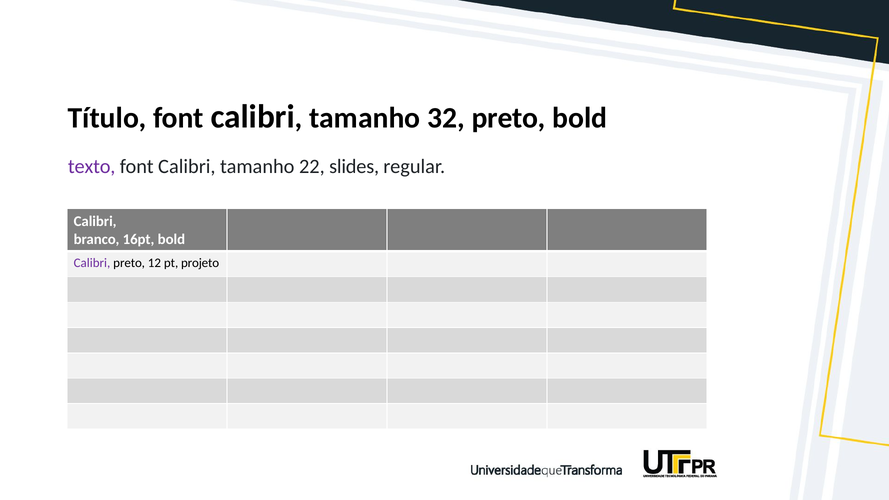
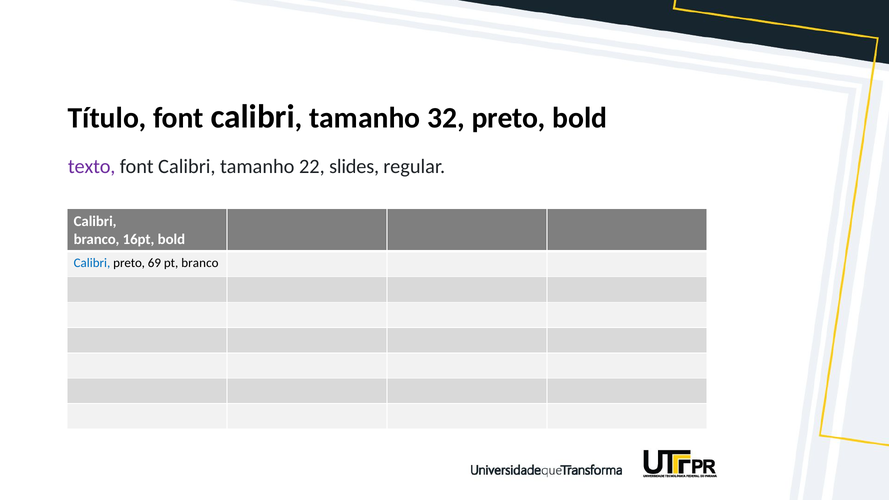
Calibri at (92, 263) colour: purple -> blue
12: 12 -> 69
pt projeto: projeto -> branco
